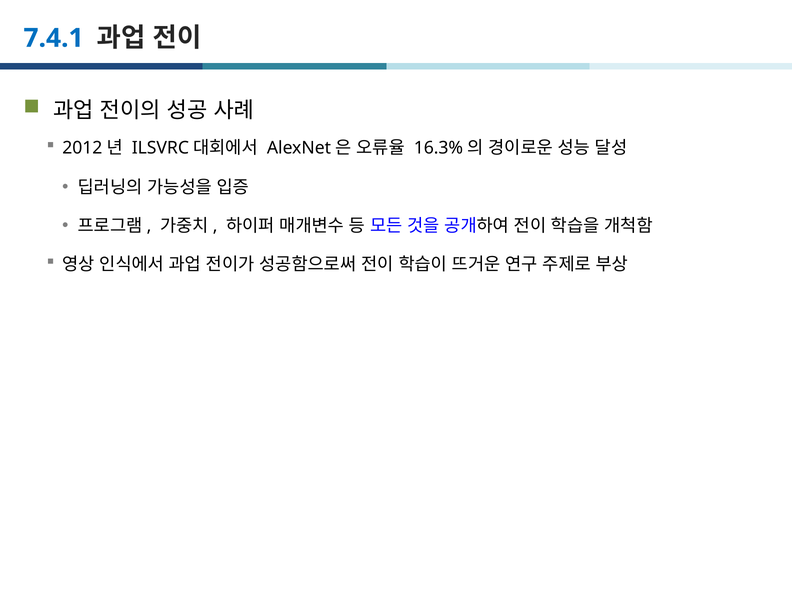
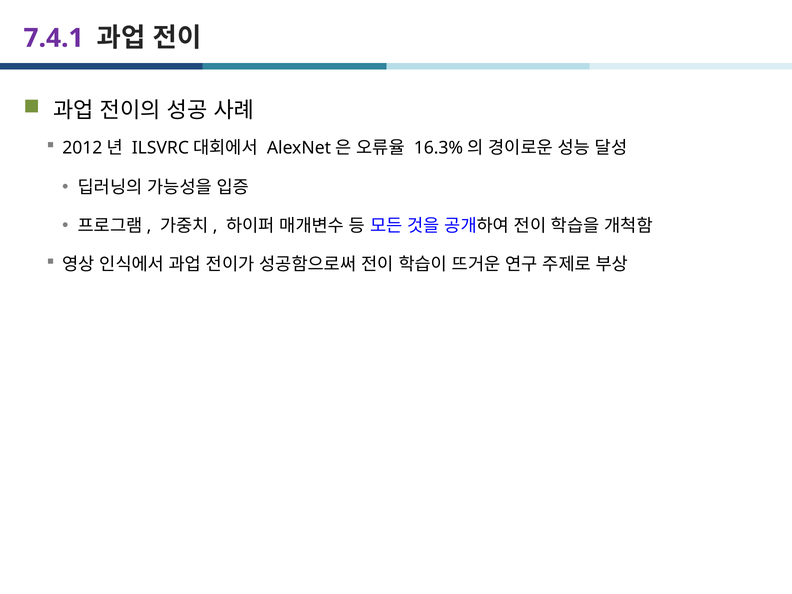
7.4.1 colour: blue -> purple
